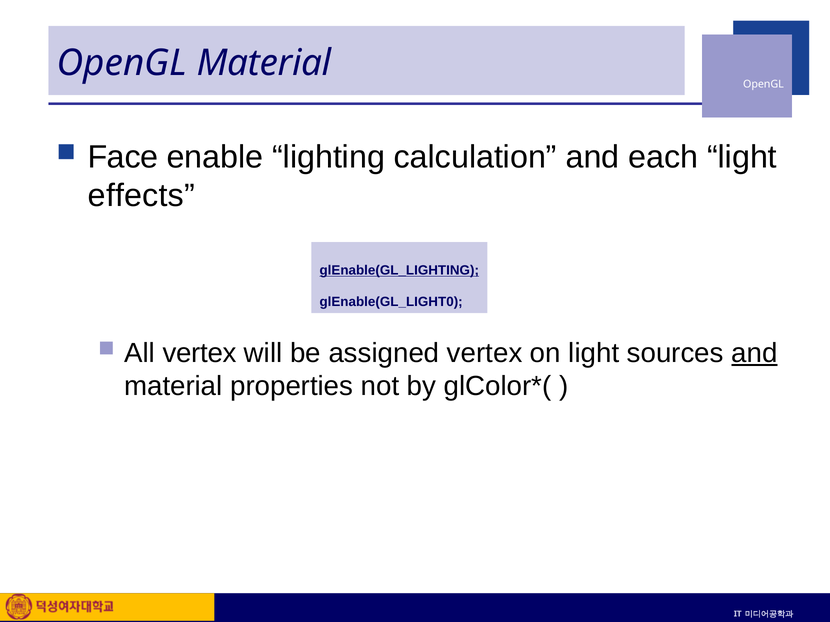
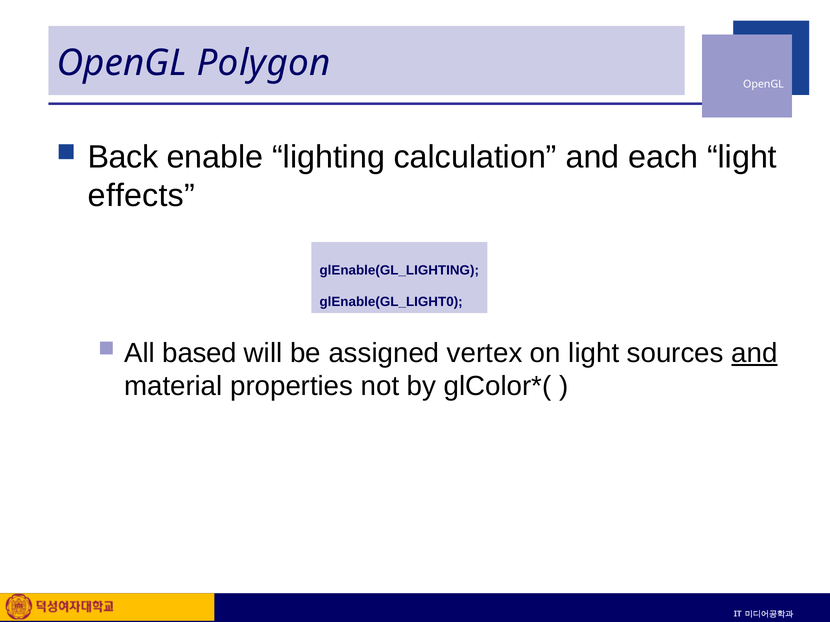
OpenGL Material: Material -> Polygon
Face: Face -> Back
glEnable(GL_LIGHTING underline: present -> none
All vertex: vertex -> based
